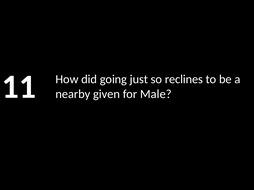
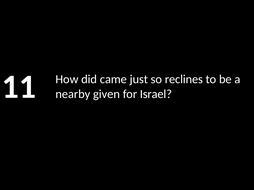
going: going -> came
Male: Male -> Israel
